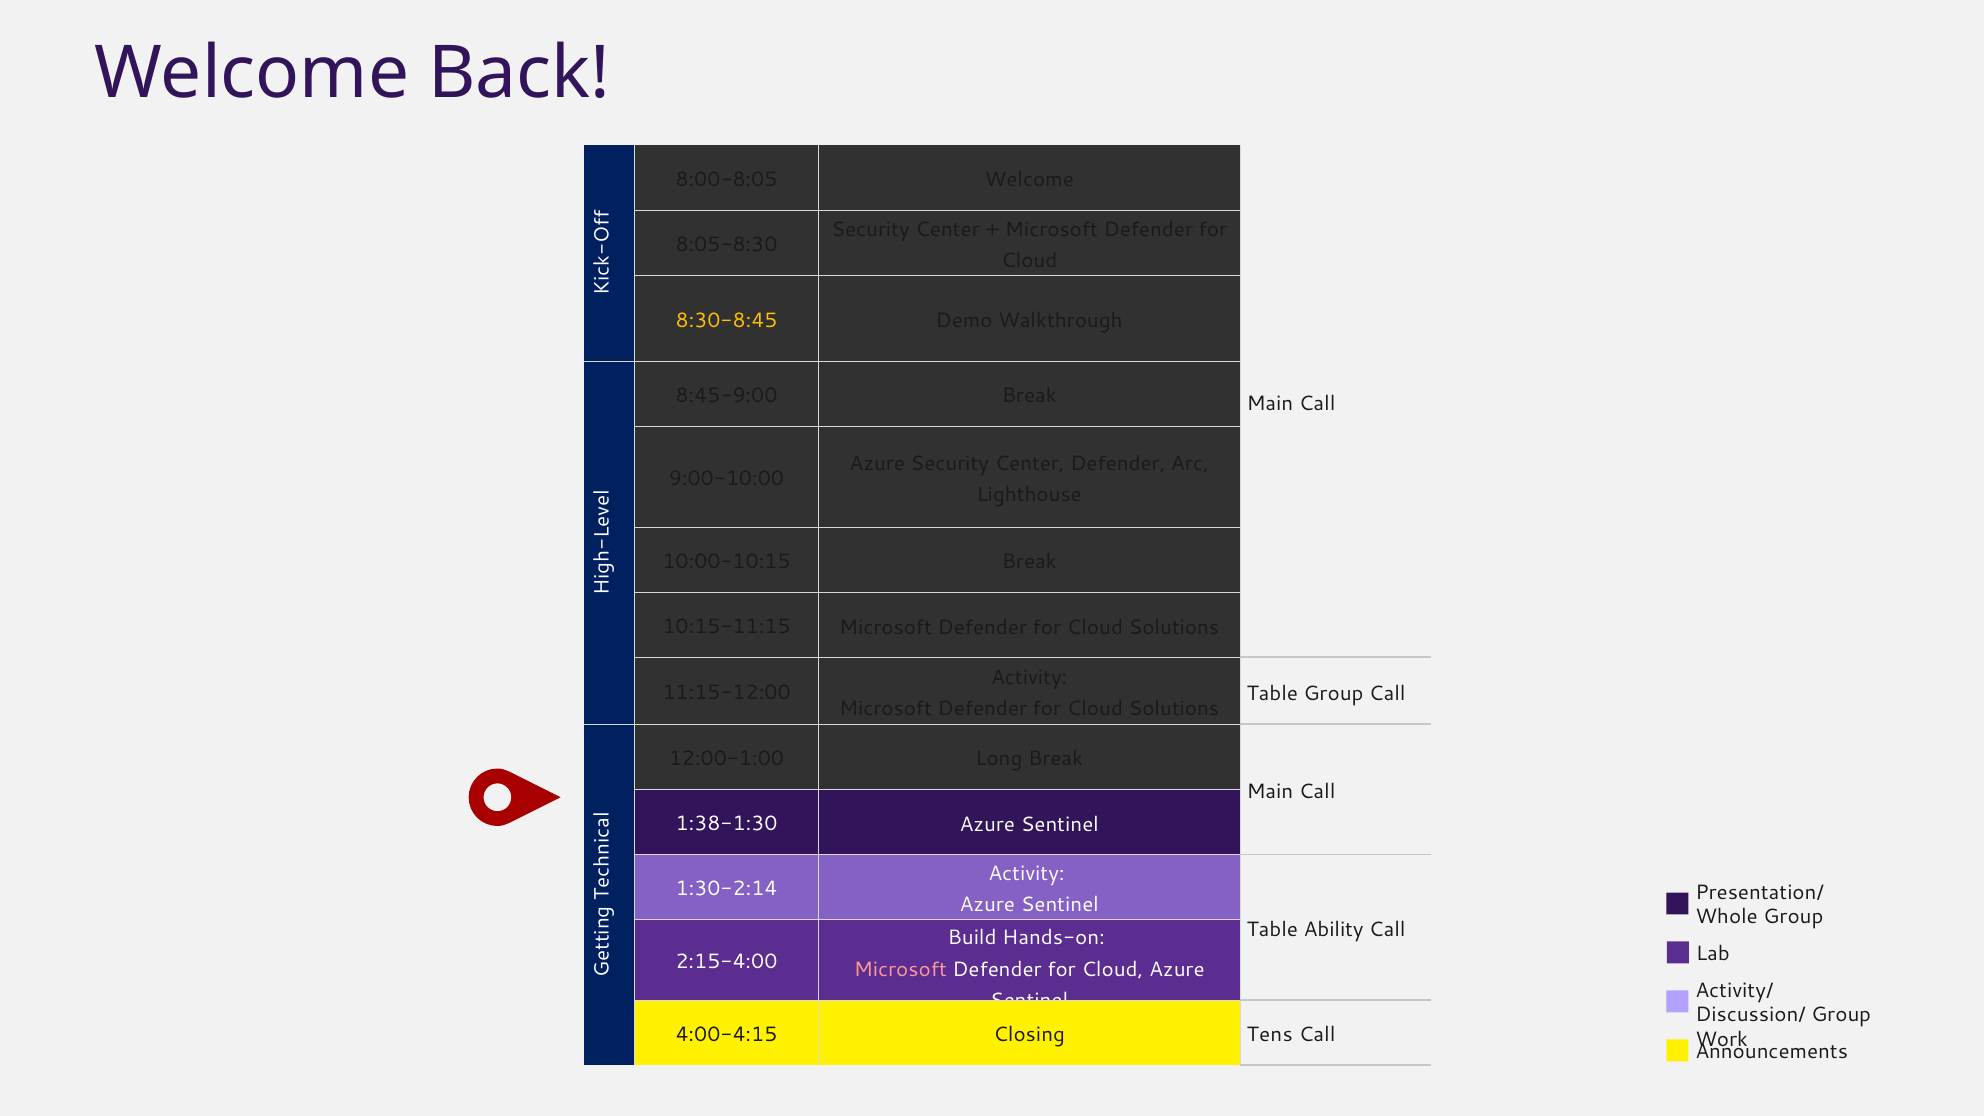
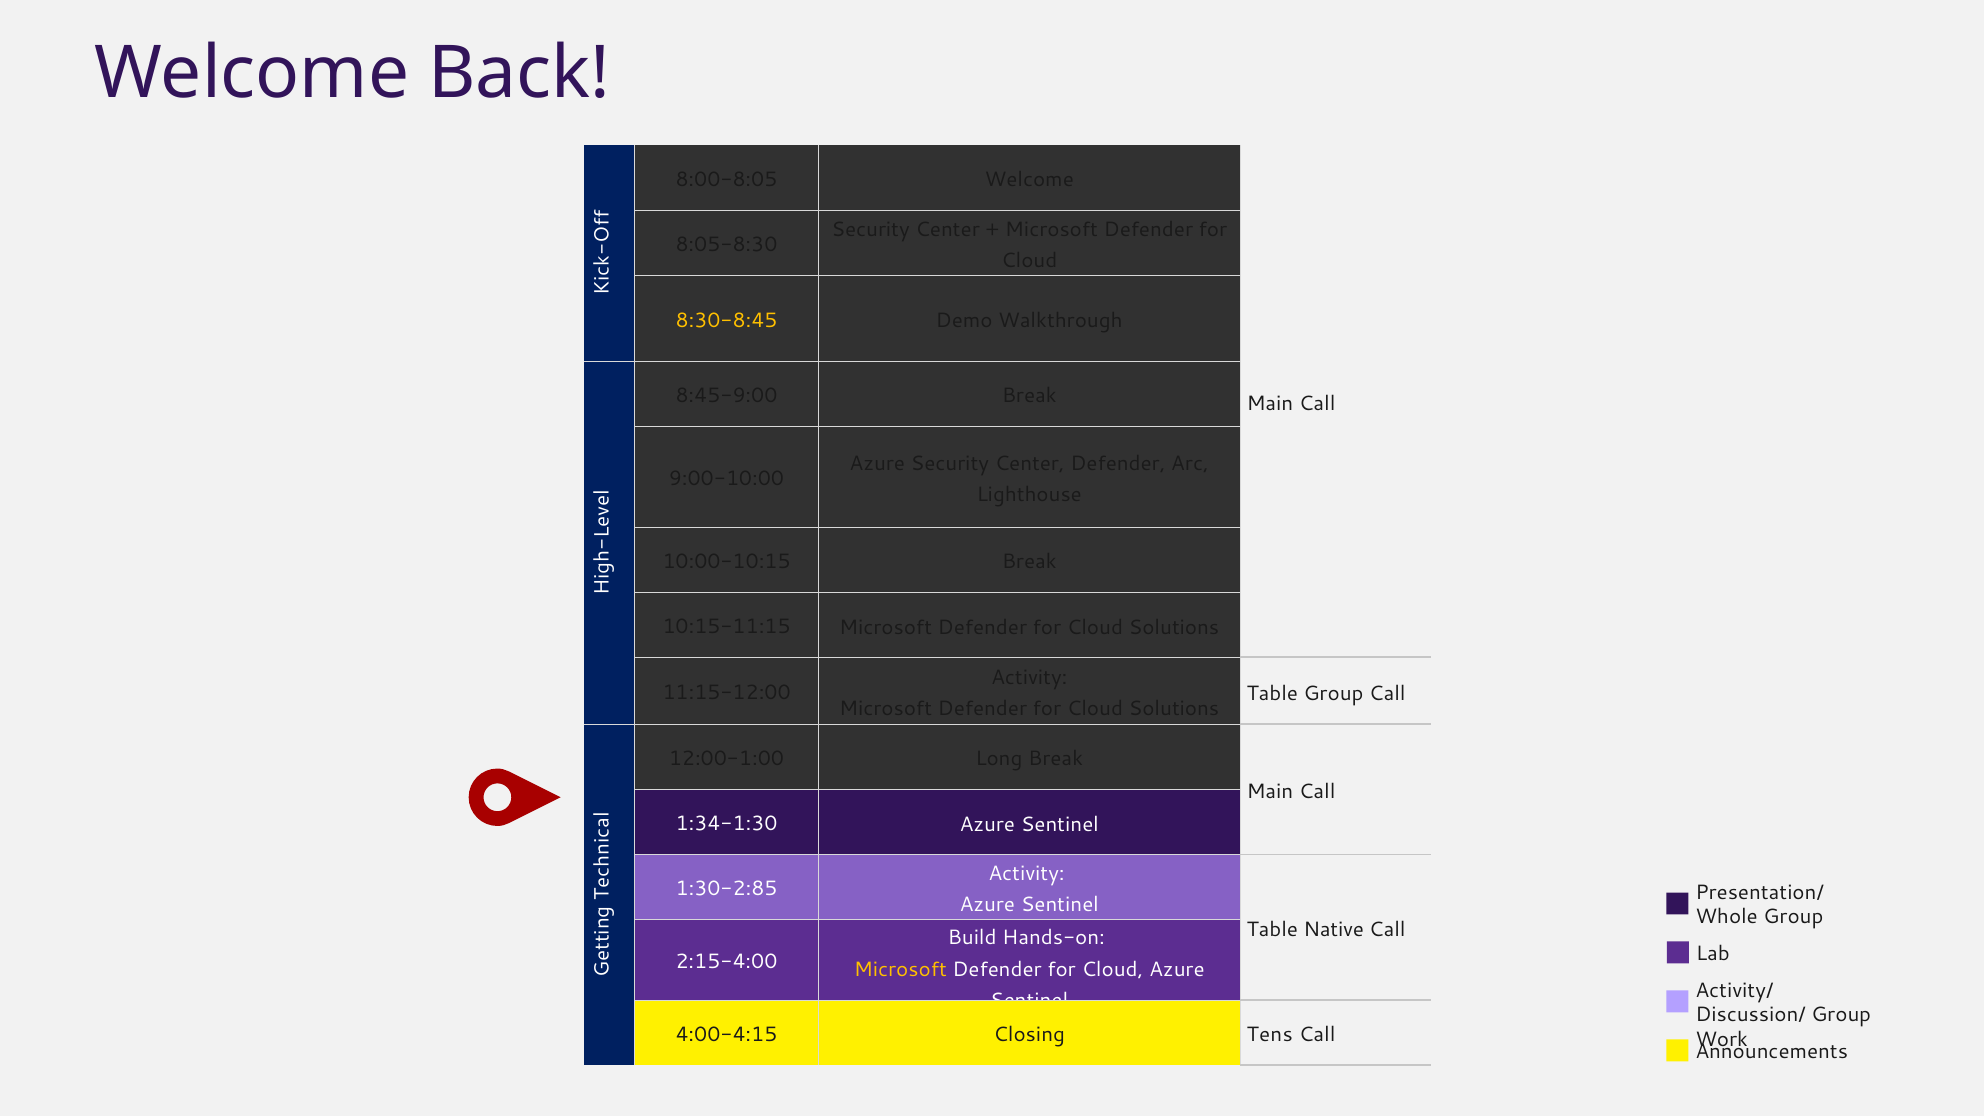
1:38-1:30: 1:38-1:30 -> 1:34-1:30
1:30-2:14: 1:30-2:14 -> 1:30-2:85
Ability: Ability -> Native
Microsoft at (900, 969) colour: pink -> yellow
